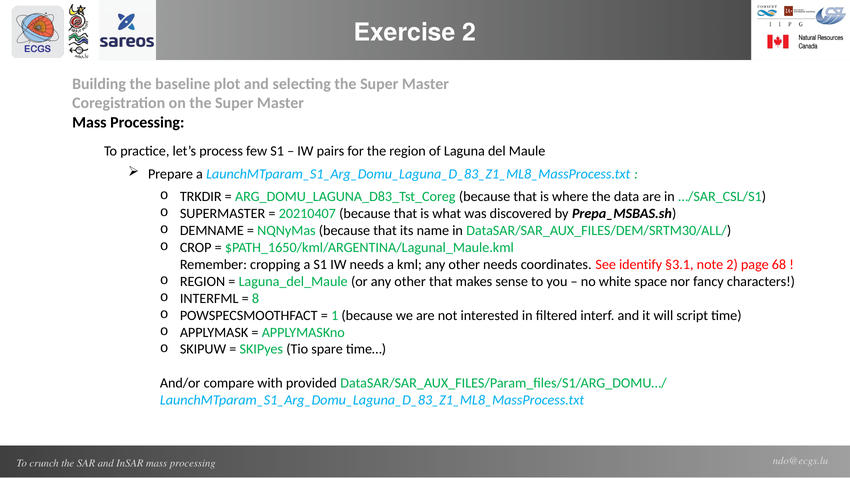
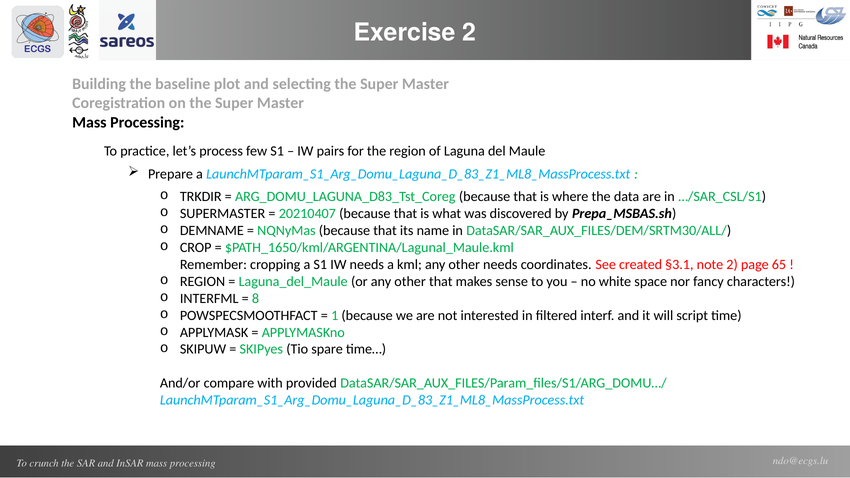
identify: identify -> created
68: 68 -> 65
